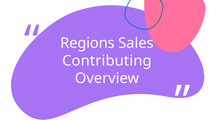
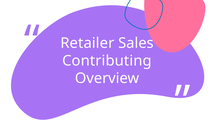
Regions: Regions -> Retailer
